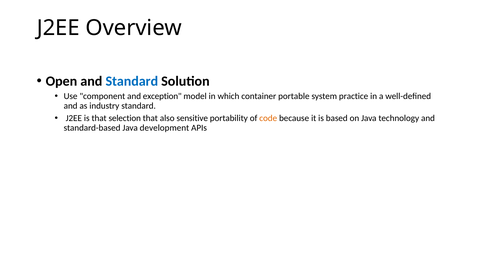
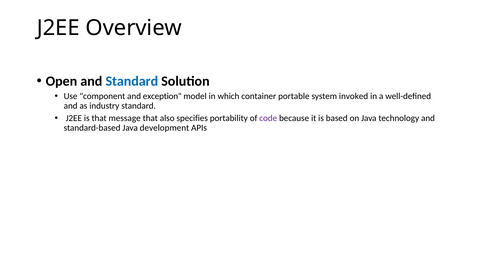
practice: practice -> invoked
selection: selection -> message
sensitive: sensitive -> specifies
code colour: orange -> purple
